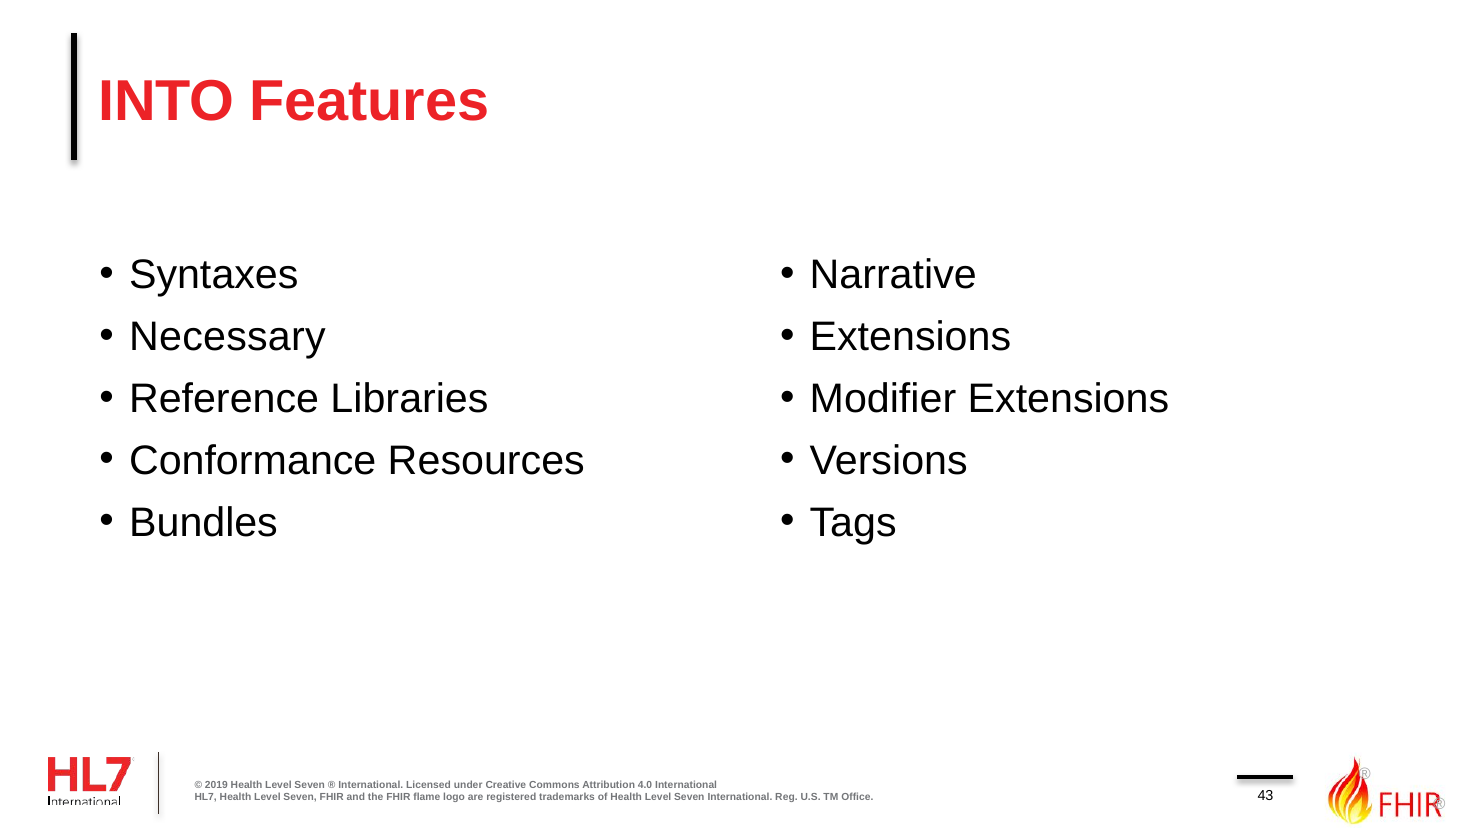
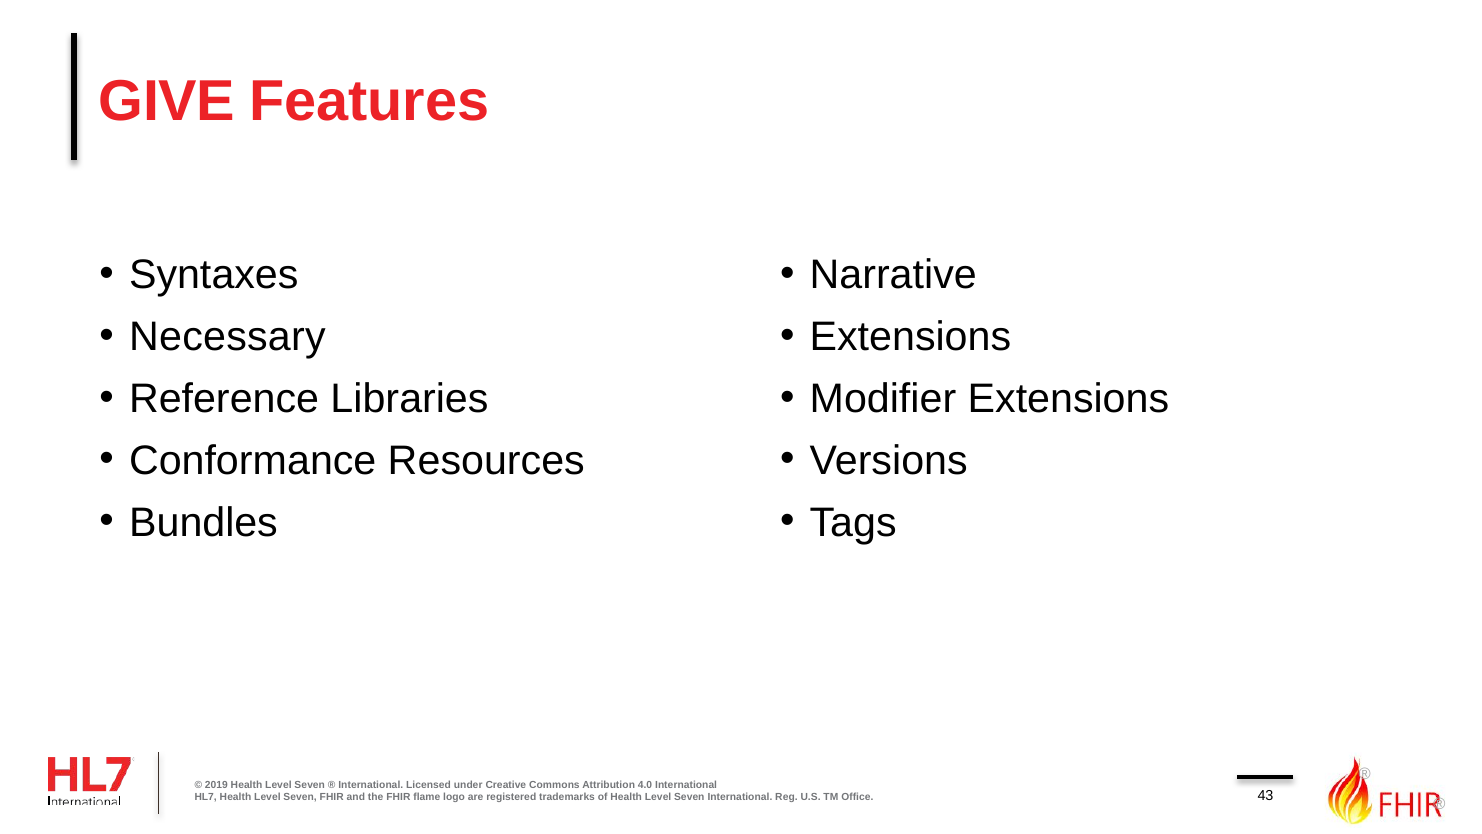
INTO: INTO -> GIVE
